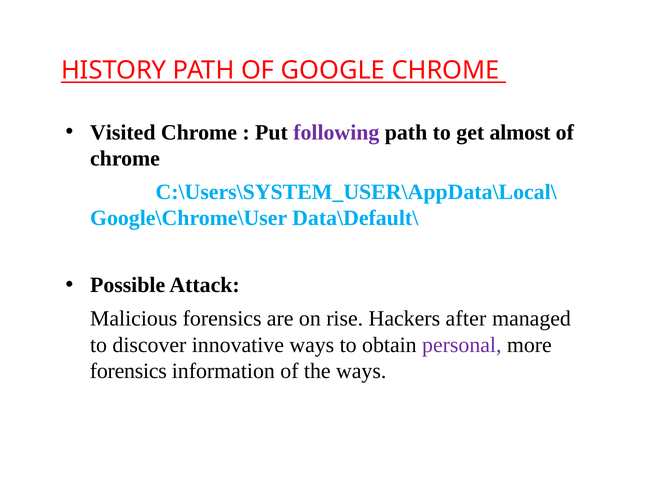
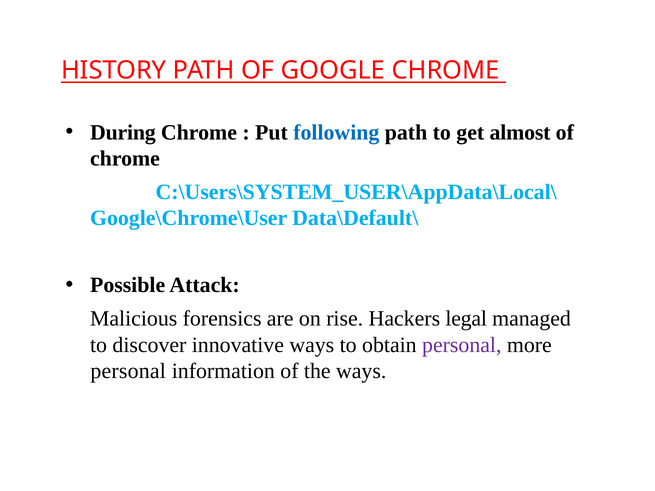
Visited: Visited -> During
following colour: purple -> blue
after: after -> legal
forensics at (128, 371): forensics -> personal
